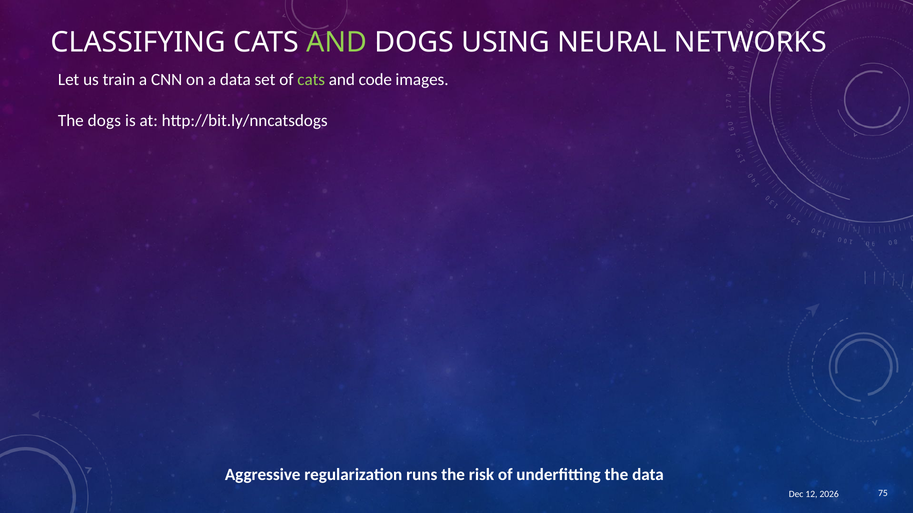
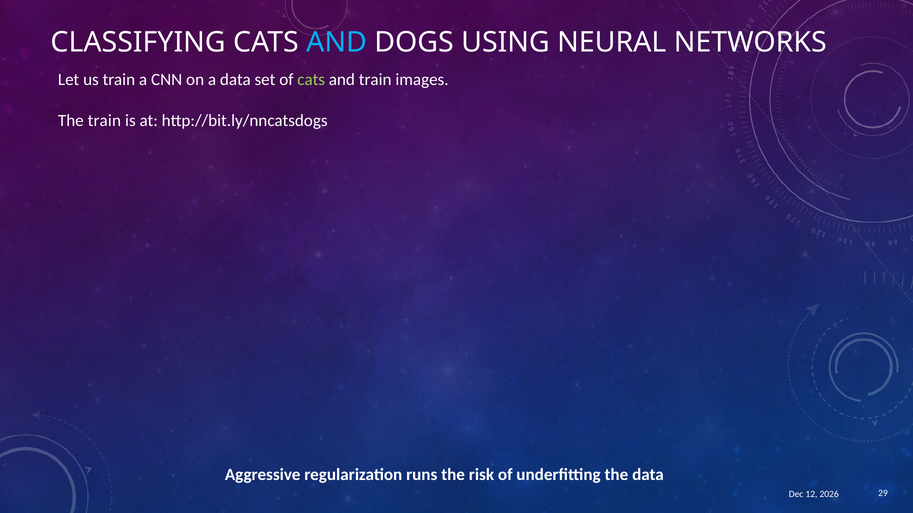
AND at (337, 42) colour: light green -> light blue
and code: code -> train
The dogs: dogs -> train
75: 75 -> 29
